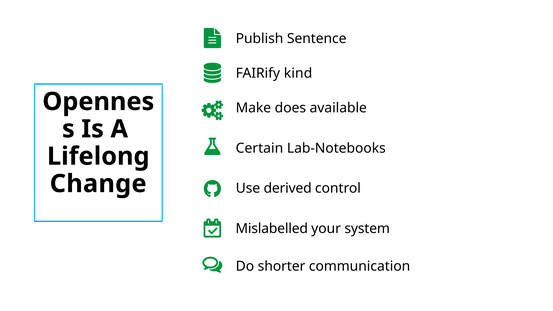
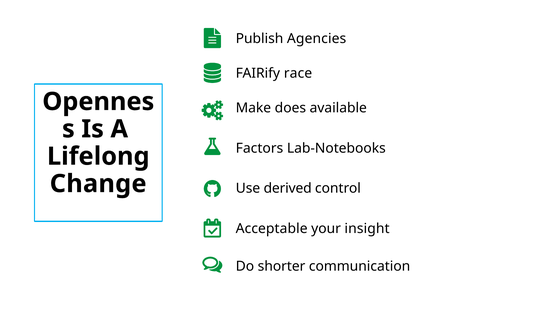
Sentence: Sentence -> Agencies
kind: kind -> race
Certain: Certain -> Factors
Mislabelled: Mislabelled -> Acceptable
system: system -> insight
